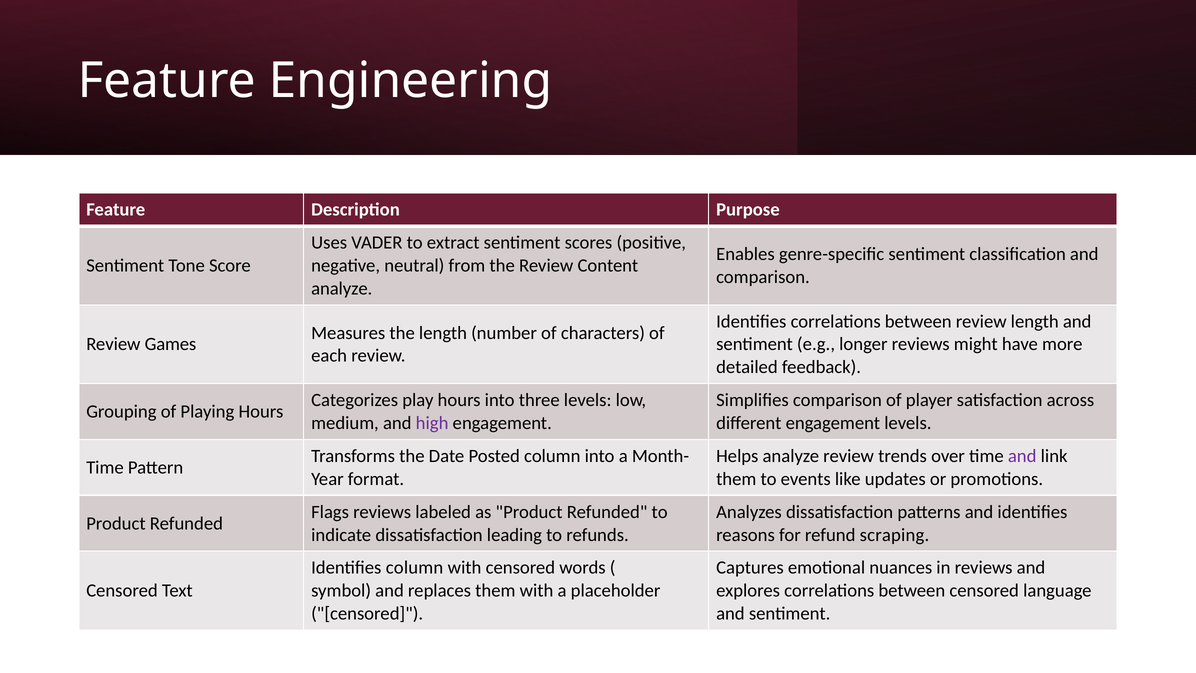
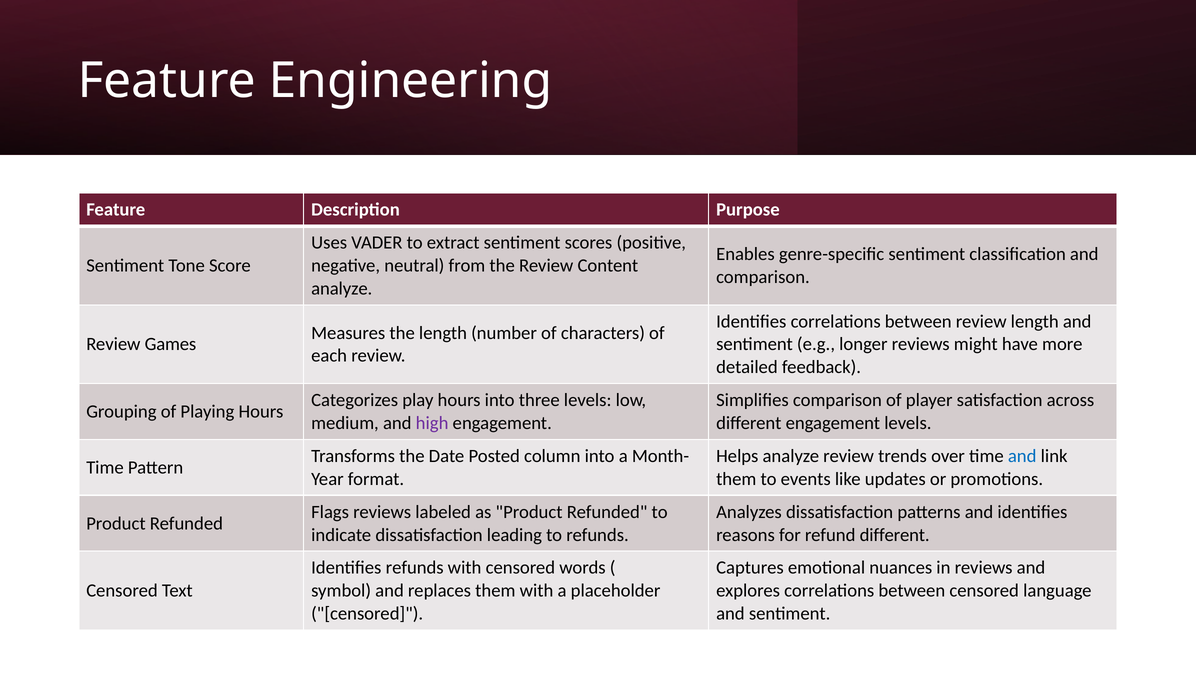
and at (1022, 456) colour: purple -> blue
refund scraping: scraping -> different
Identifies column: column -> refunds
